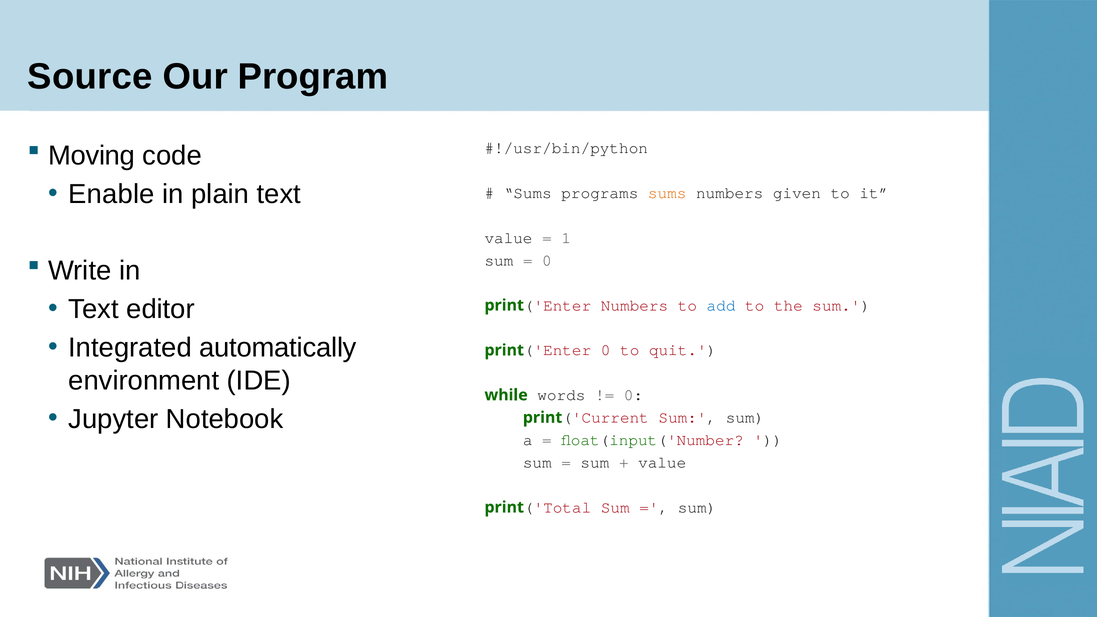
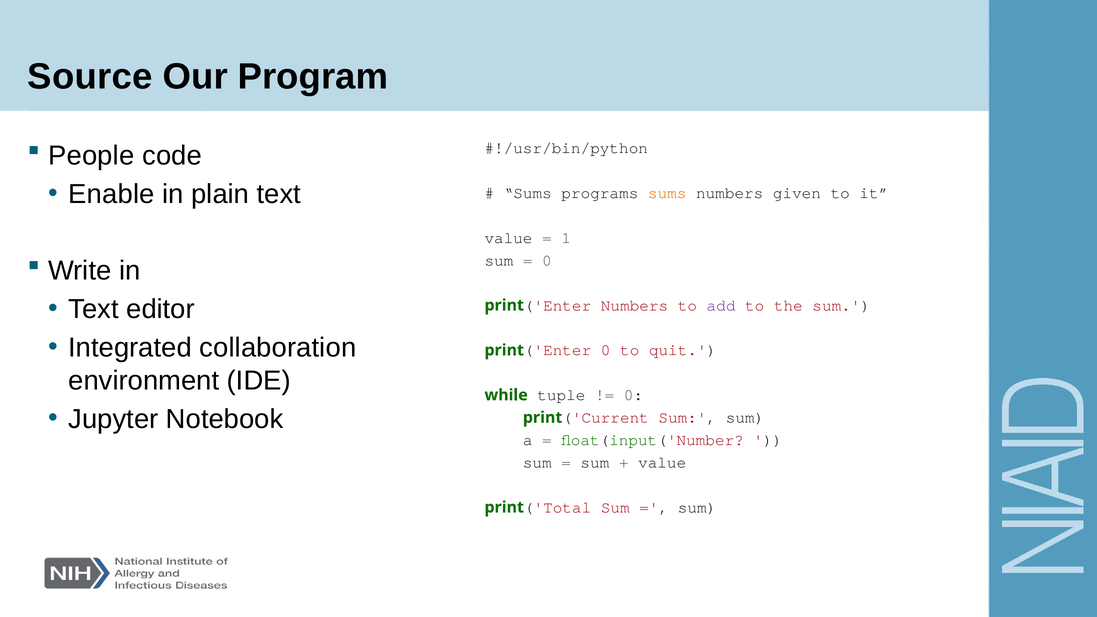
Moving: Moving -> People
add colour: blue -> purple
automatically: automatically -> collaboration
words: words -> tuple
